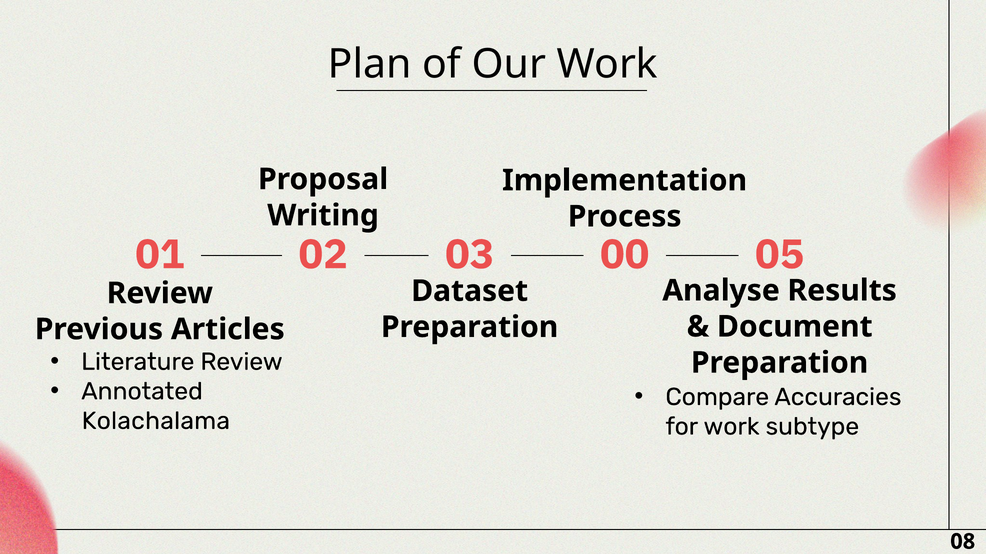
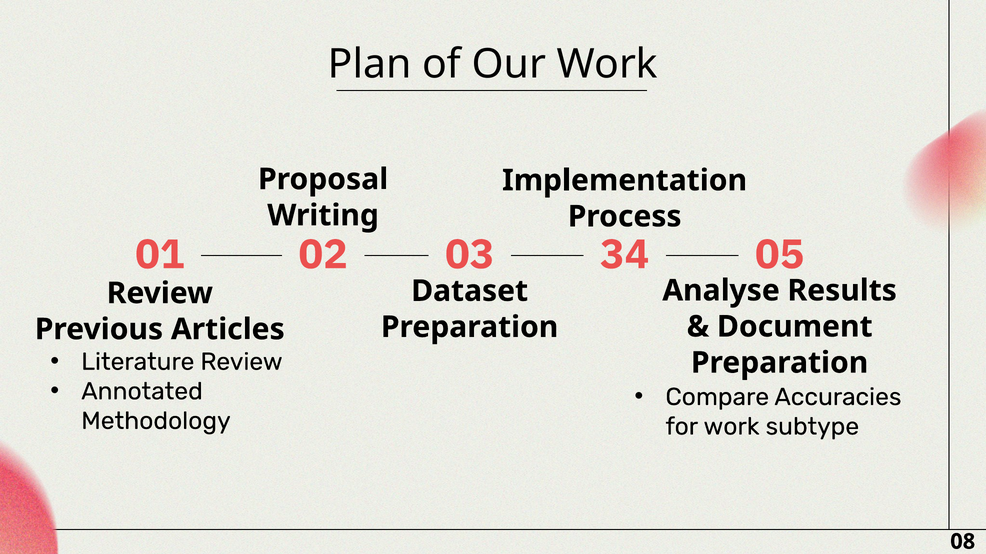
00: 00 -> 34
Kolachalama: Kolachalama -> Methodology
